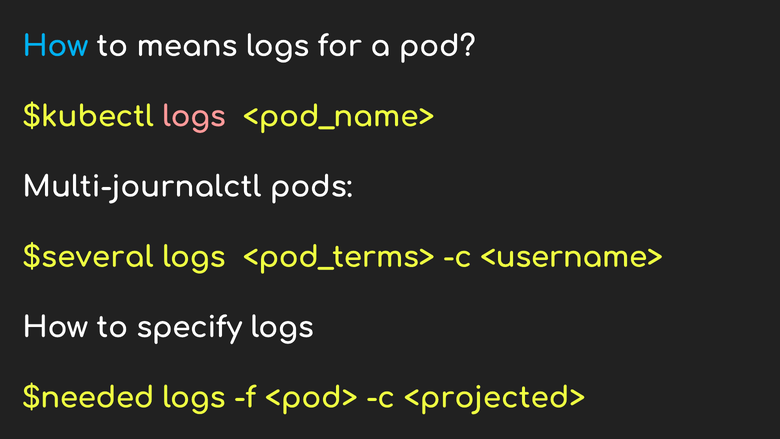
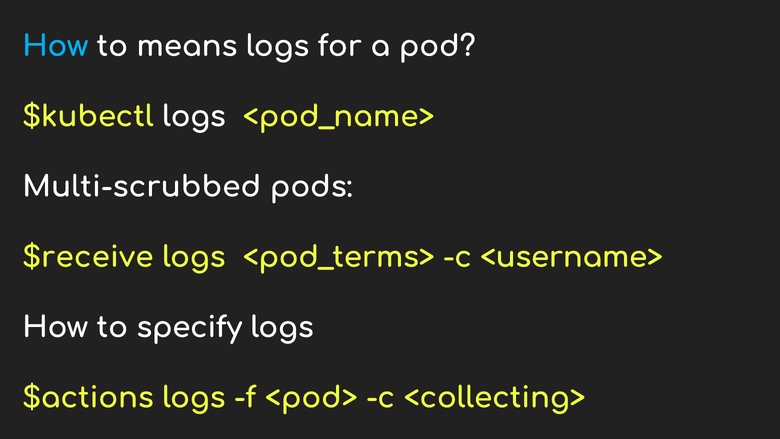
logs at (194, 117) colour: pink -> white
Multi-journalctl: Multi-journalctl -> Multi-scrubbed
$several: $several -> $receive
$needed: $needed -> $actions
<projected>: <projected> -> <collecting>
